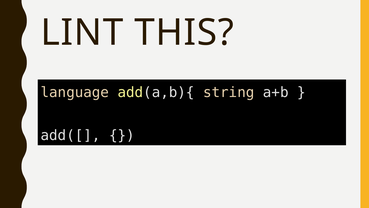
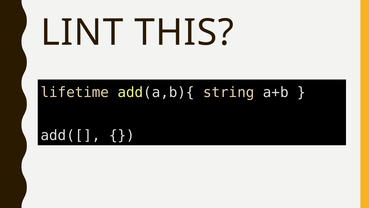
language: language -> lifetime
